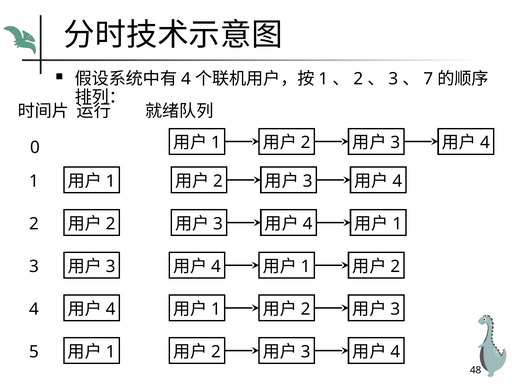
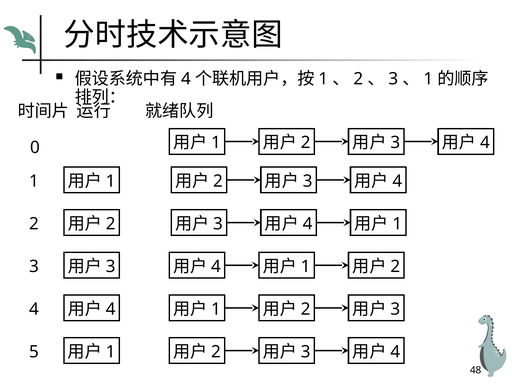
7 at (428, 79): 7 -> 1
